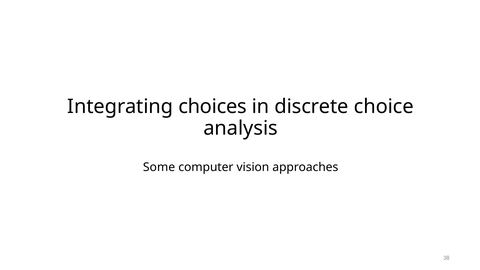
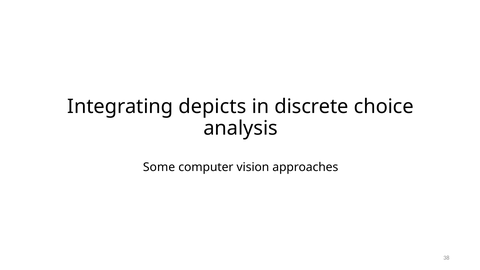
choices: choices -> depicts
